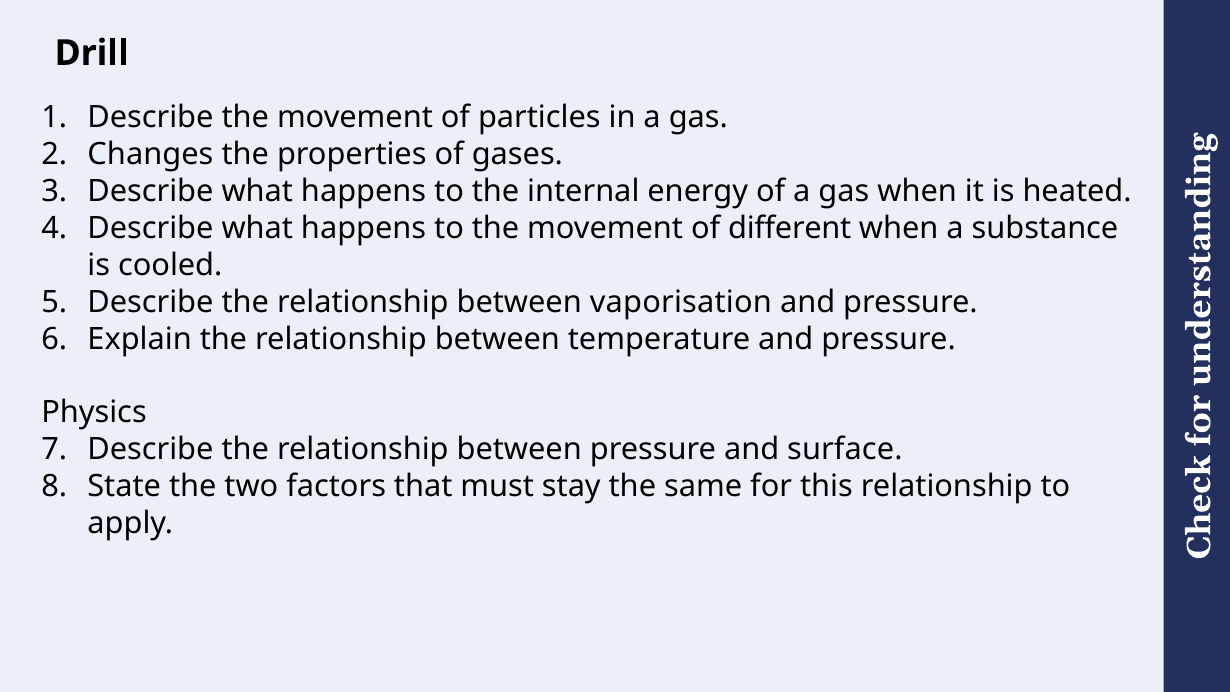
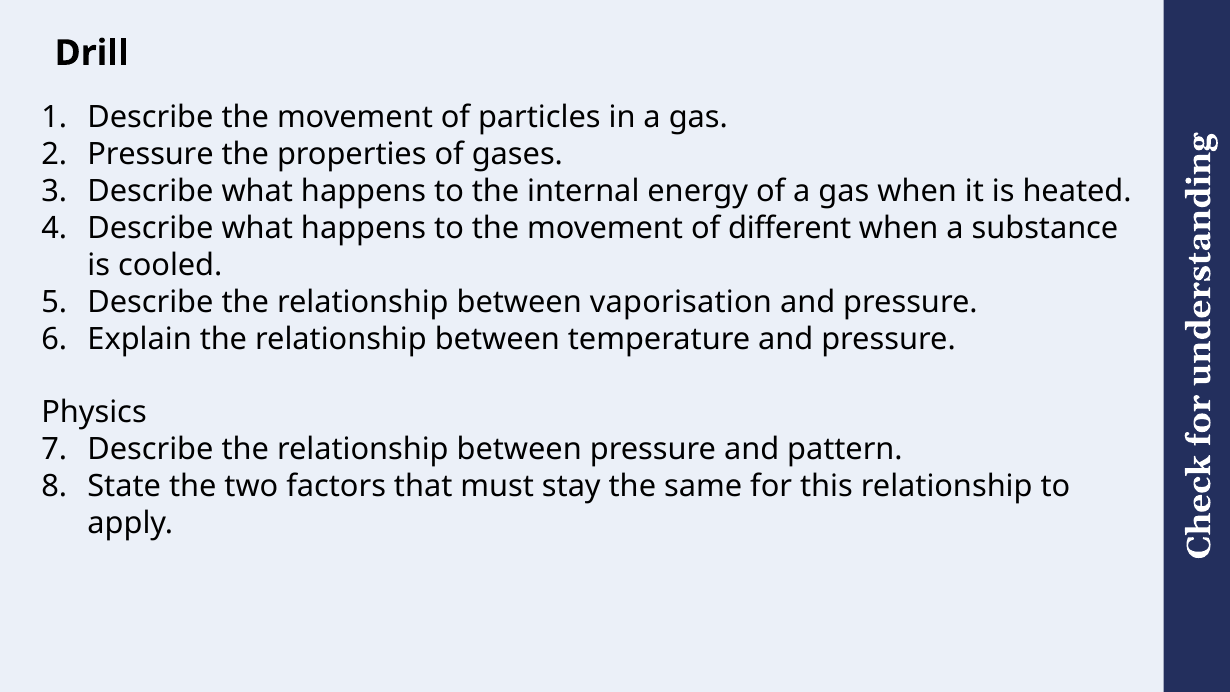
Changes at (150, 154): Changes -> Pressure
surface: surface -> pattern
